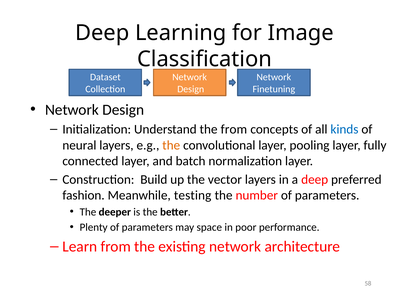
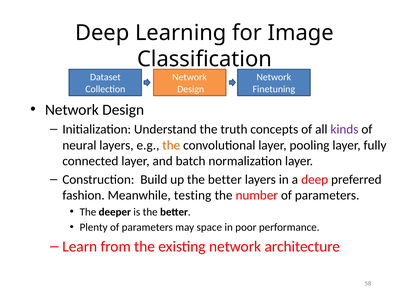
the from: from -> truth
kinds colour: blue -> purple
up the vector: vector -> better
